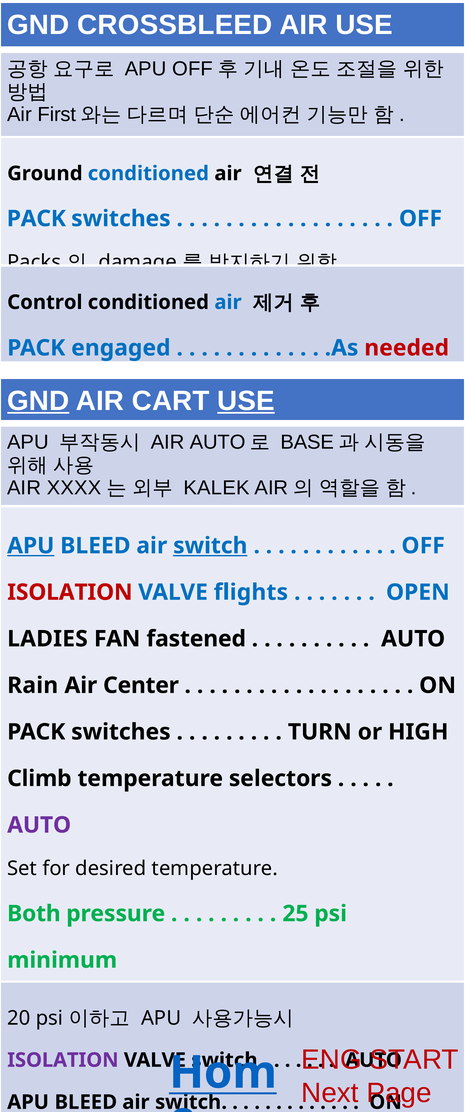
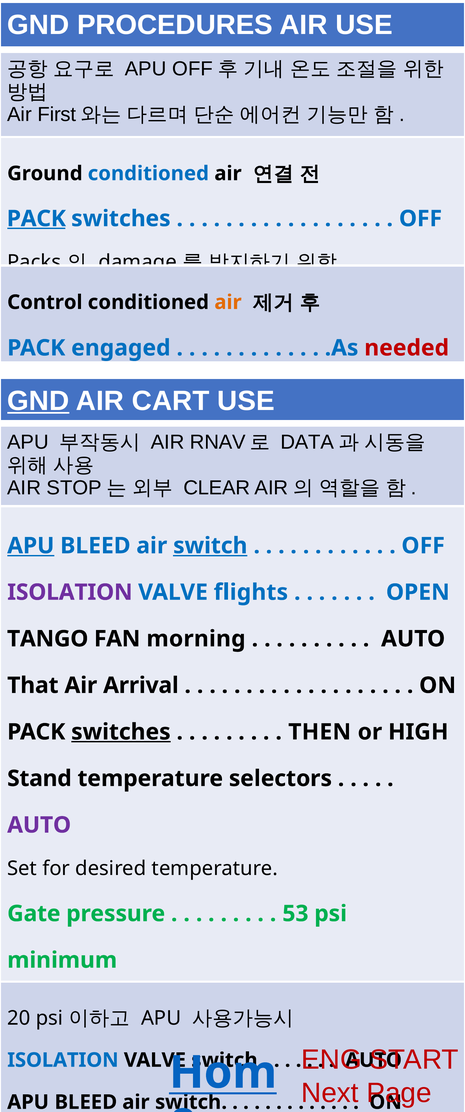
CROSSBLEED: CROSSBLEED -> PROCEDURES
PACK at (36, 219) underline: none -> present
air at (228, 302) colour: blue -> orange
USE at (246, 401) underline: present -> none
AIR AUTO: AUTO -> RNAV
BASE: BASE -> DATA
XXXX: XXXX -> STOP
KALEK: KALEK -> CLEAR
ISOLATION at (70, 593) colour: red -> purple
LADIES: LADIES -> TANGO
fastened: fastened -> morning
Rain: Rain -> That
Center: Center -> Arrival
switches at (121, 732) underline: none -> present
TURN: TURN -> THEN
Climb: Climb -> Stand
Both: Both -> Gate
25: 25 -> 53
ISOLATION at (63, 1061) colour: purple -> blue
